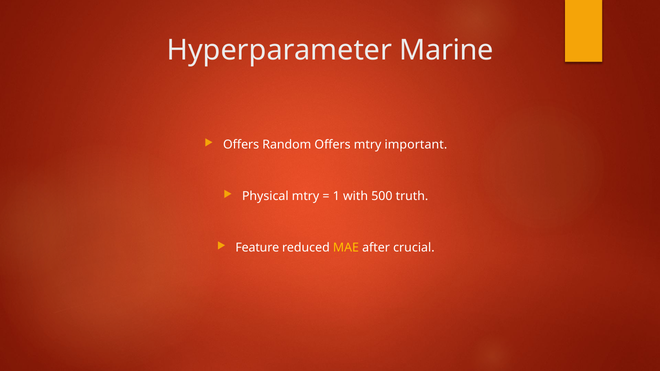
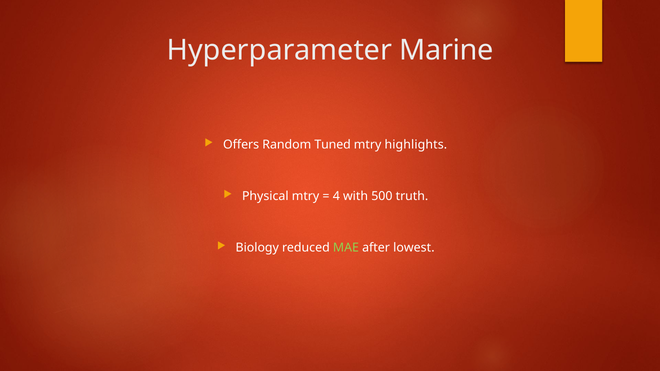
Random Offers: Offers -> Tuned
important: important -> highlights
1: 1 -> 4
Feature: Feature -> Biology
MAE colour: yellow -> light green
crucial: crucial -> lowest
